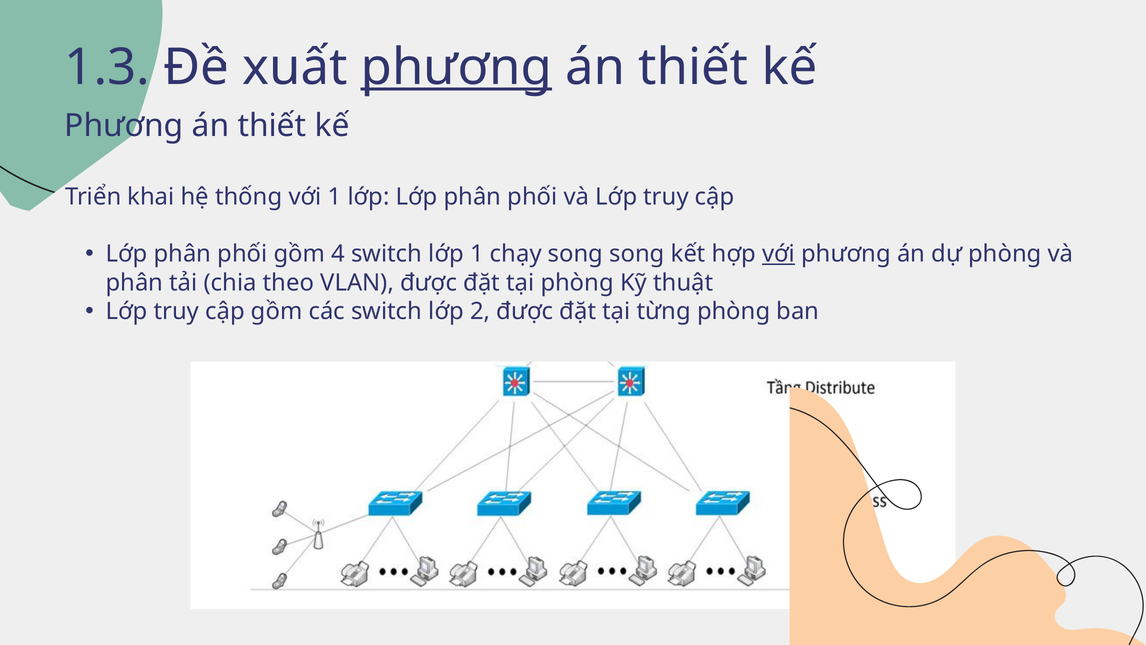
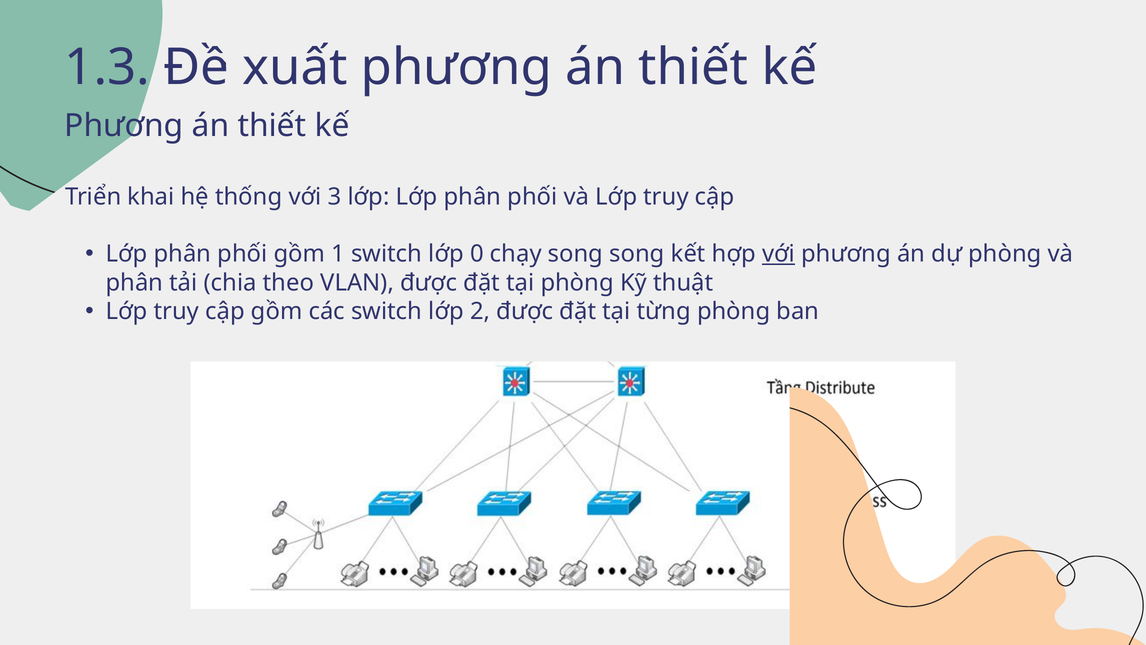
phương at (456, 67) underline: present -> none
với 1: 1 -> 3
4: 4 -> 1
lớp 1: 1 -> 0
